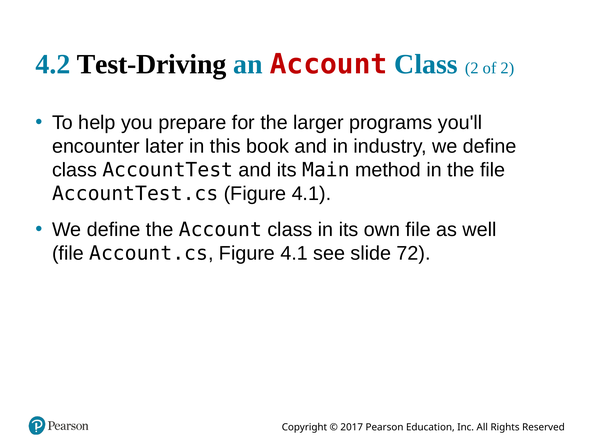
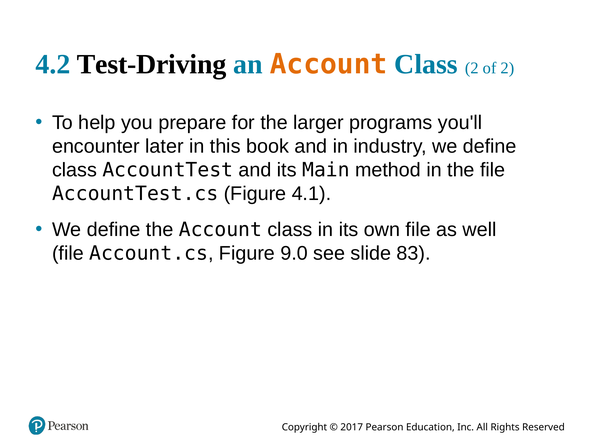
Account at (329, 64) colour: red -> orange
Account.cs Figure 4.1: 4.1 -> 9.0
72: 72 -> 83
